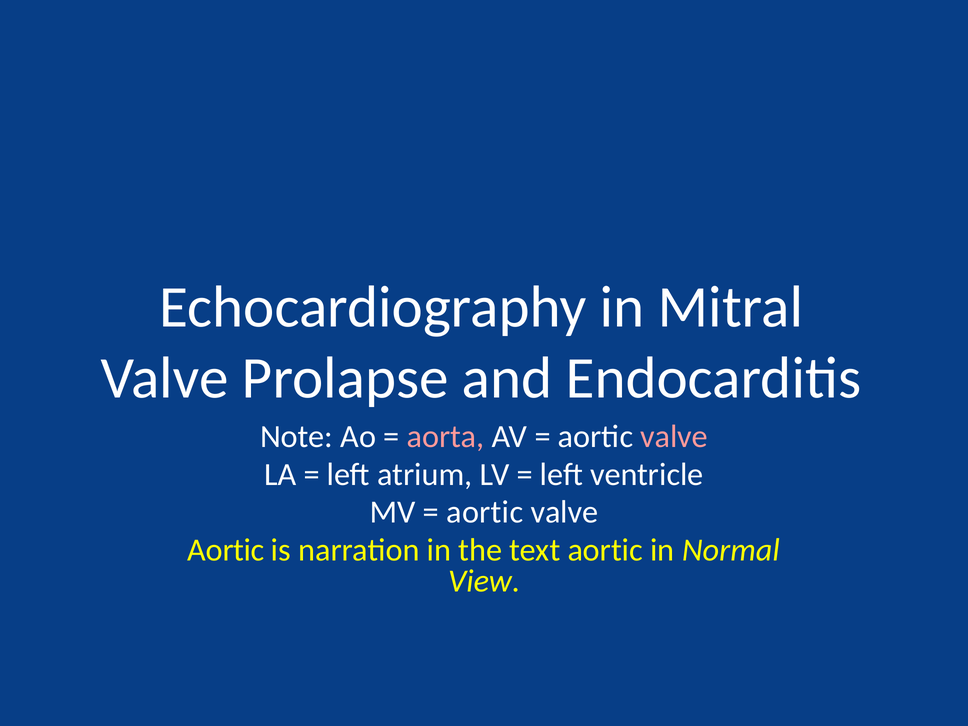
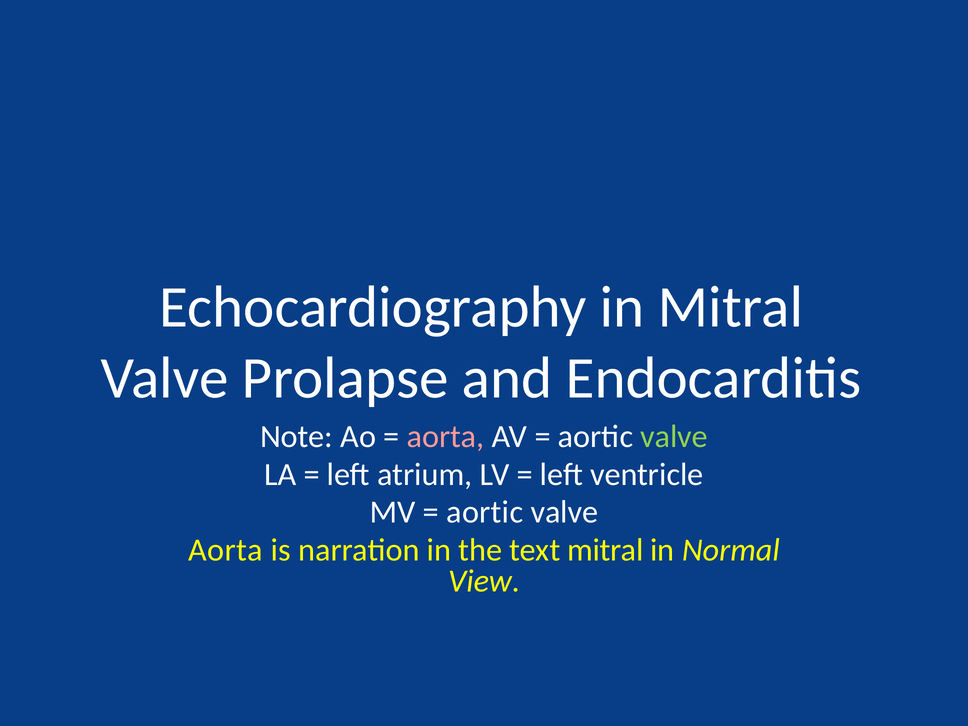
valve at (674, 437) colour: pink -> light green
Aortic at (226, 550): Aortic -> Aorta
text aortic: aortic -> mitral
